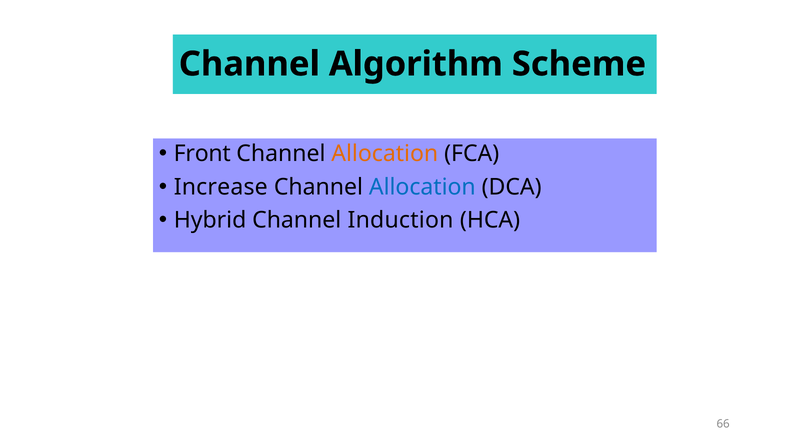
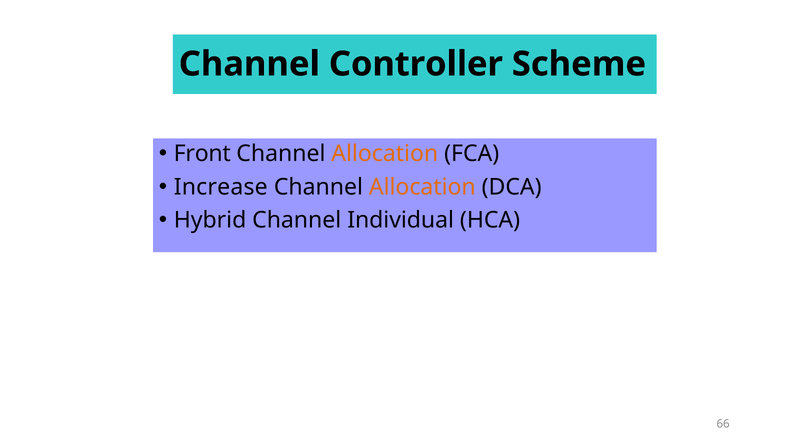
Algorithm: Algorithm -> Controller
Allocation at (422, 187) colour: blue -> orange
Induction: Induction -> Individual
